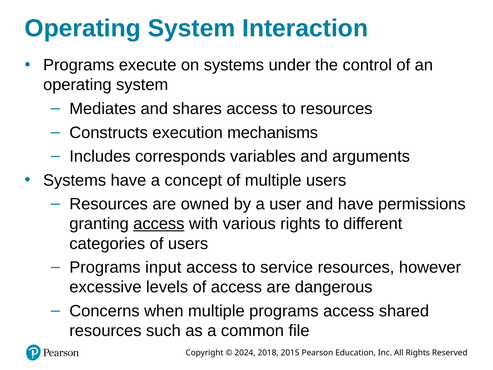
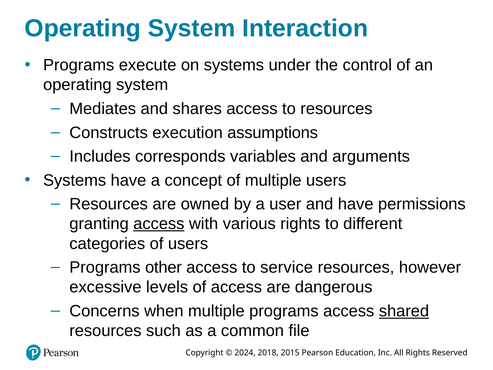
mechanisms: mechanisms -> assumptions
input: input -> other
shared underline: none -> present
